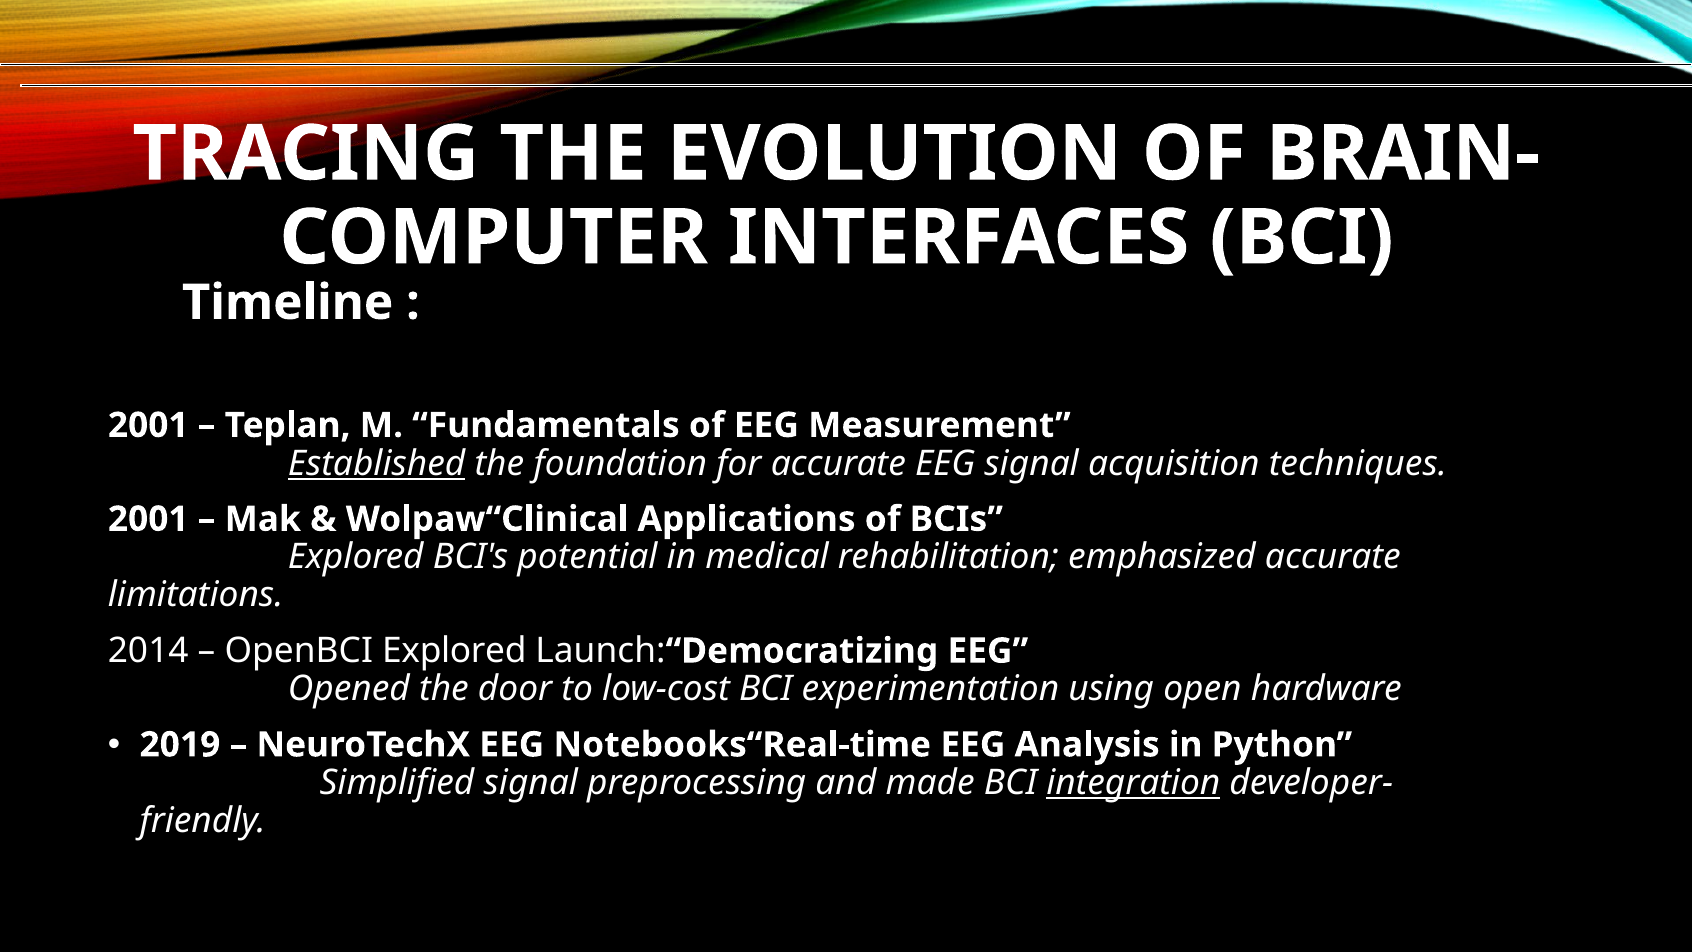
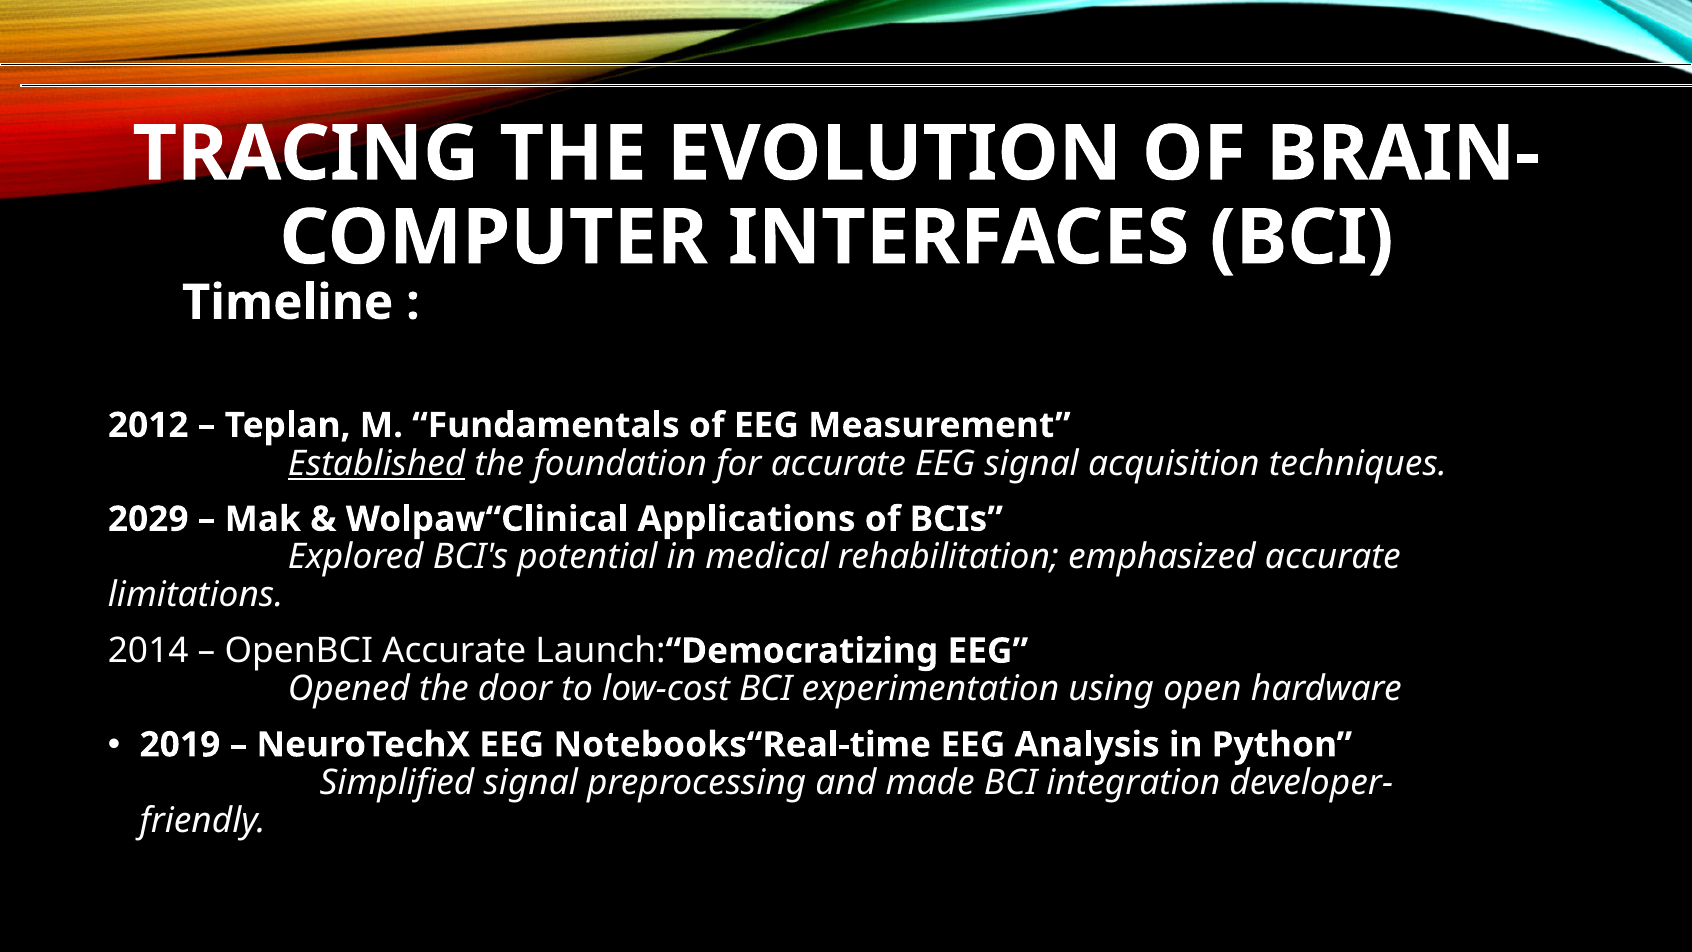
2001 at (148, 425): 2001 -> 2012
2001 at (148, 519): 2001 -> 2029
OpenBCI Explored: Explored -> Accurate
integration underline: present -> none
